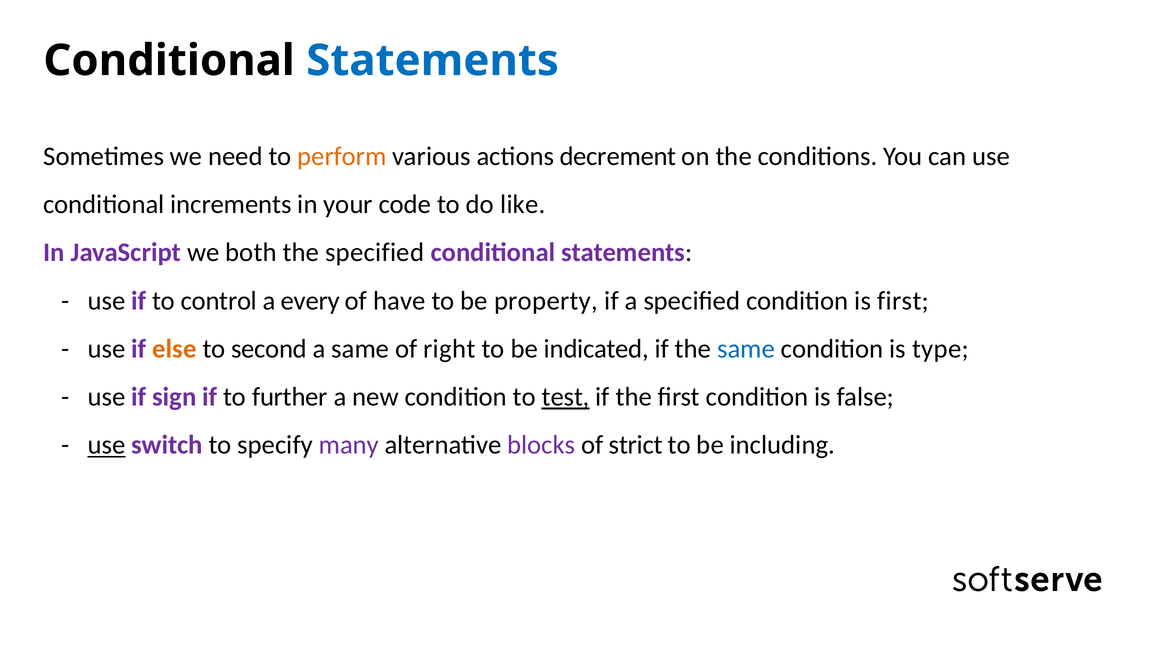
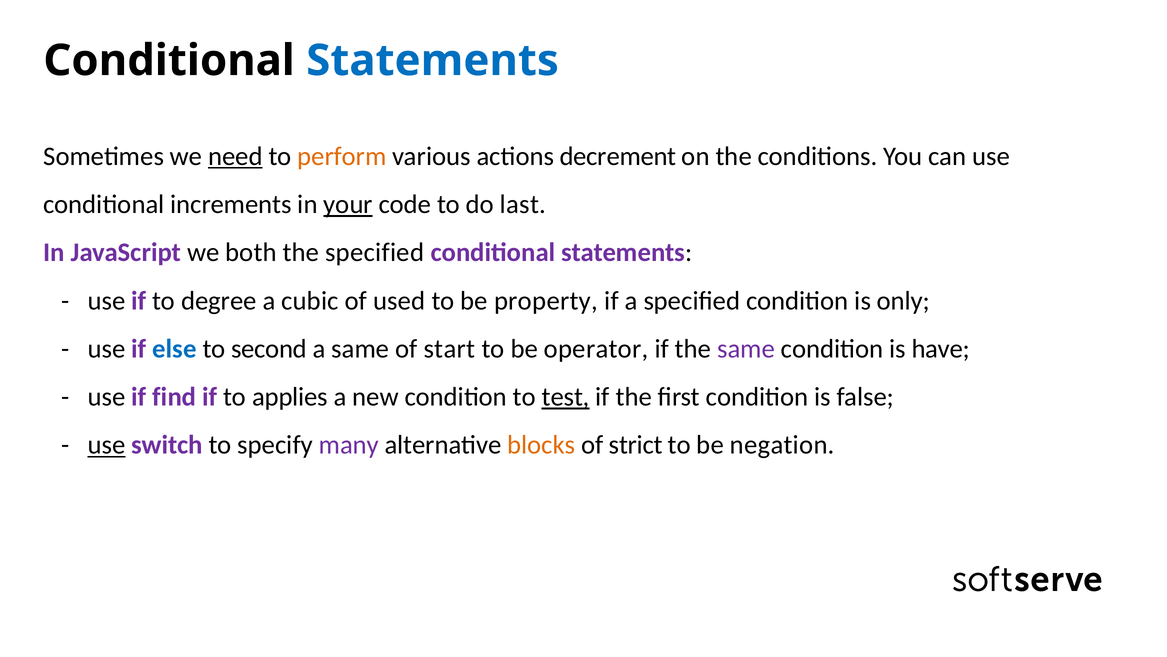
need underline: none -> present
your underline: none -> present
like: like -> last
control: control -> degree
every: every -> cubic
have: have -> used
is first: first -> only
else colour: orange -> blue
right: right -> start
indicated: indicated -> operator
same at (746, 349) colour: blue -> purple
type: type -> have
sign: sign -> find
further: further -> applies
blocks colour: purple -> orange
including: including -> negation
